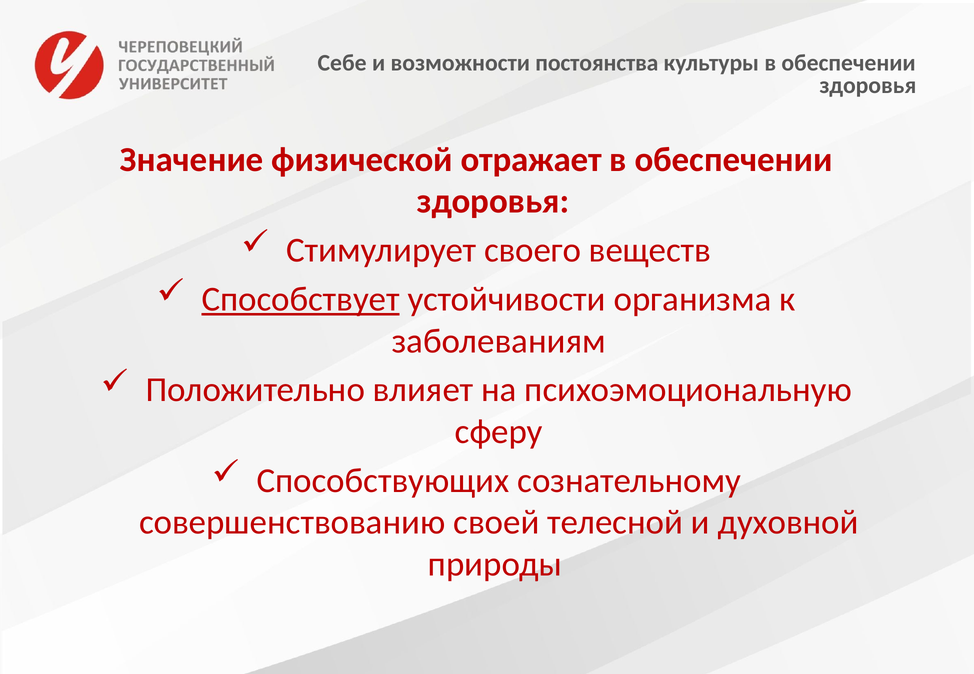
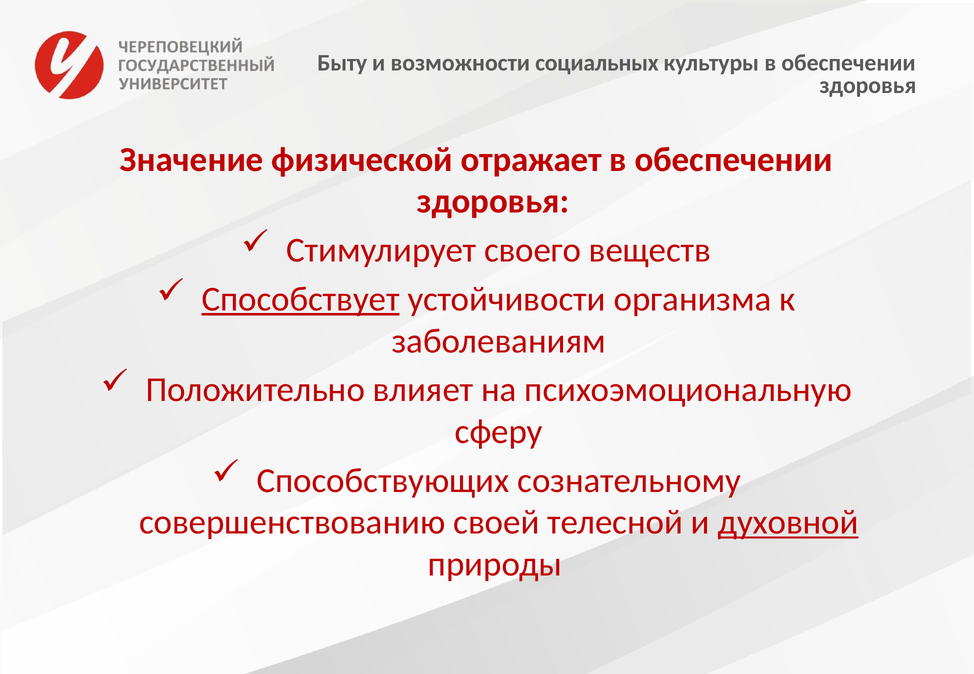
Себе: Себе -> Быту
постоянства: постоянства -> социальных
духовной underline: none -> present
